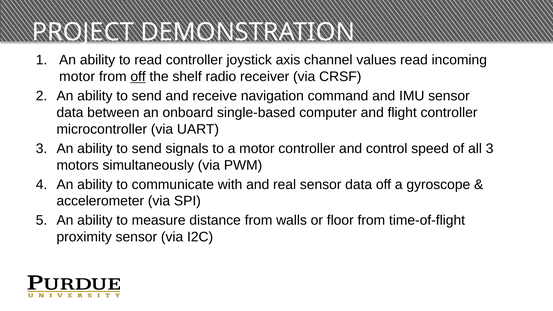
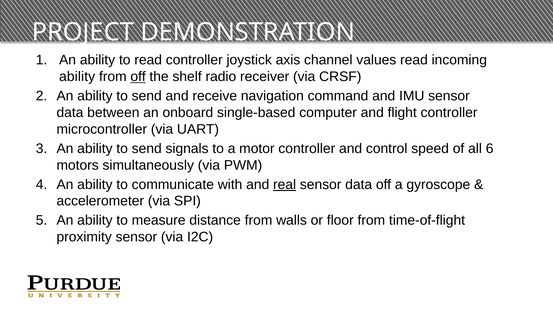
motor at (77, 77): motor -> ability
all 3: 3 -> 6
real underline: none -> present
